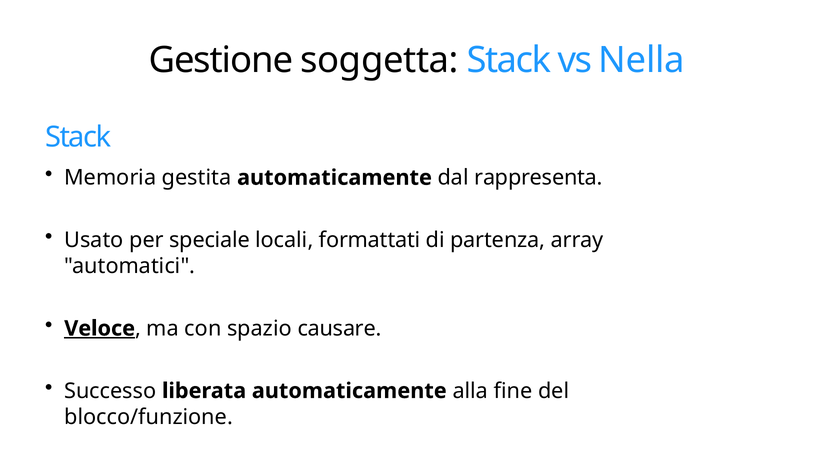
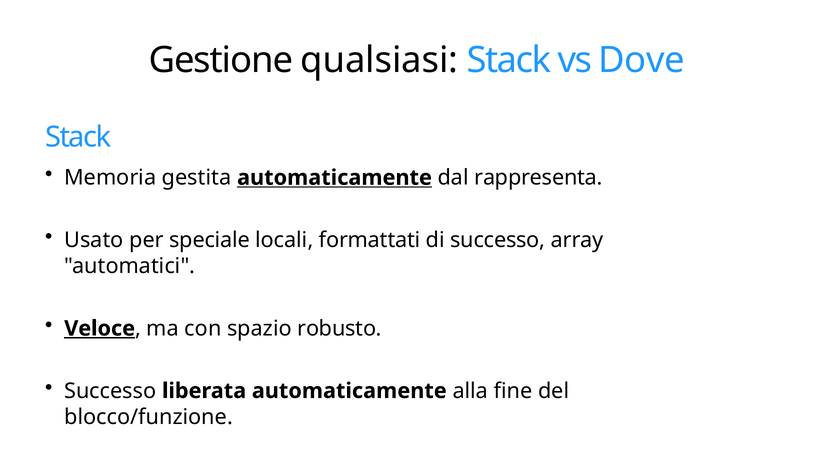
soggetta: soggetta -> qualsiasi
Nella: Nella -> Dove
automaticamente at (334, 178) underline: none -> present
di partenza: partenza -> successo
causare: causare -> robusto
